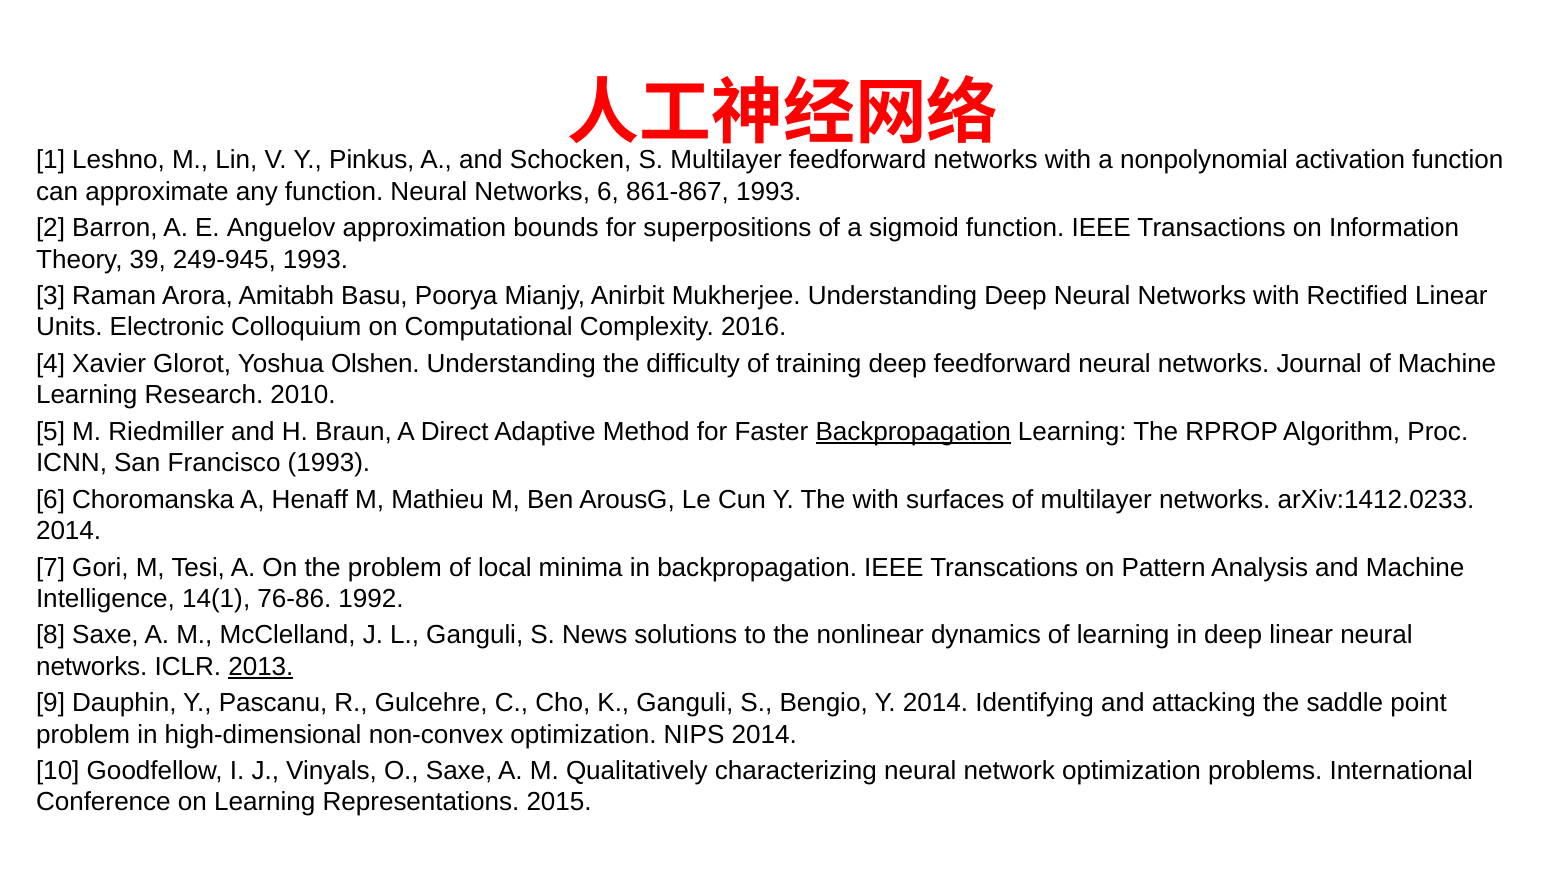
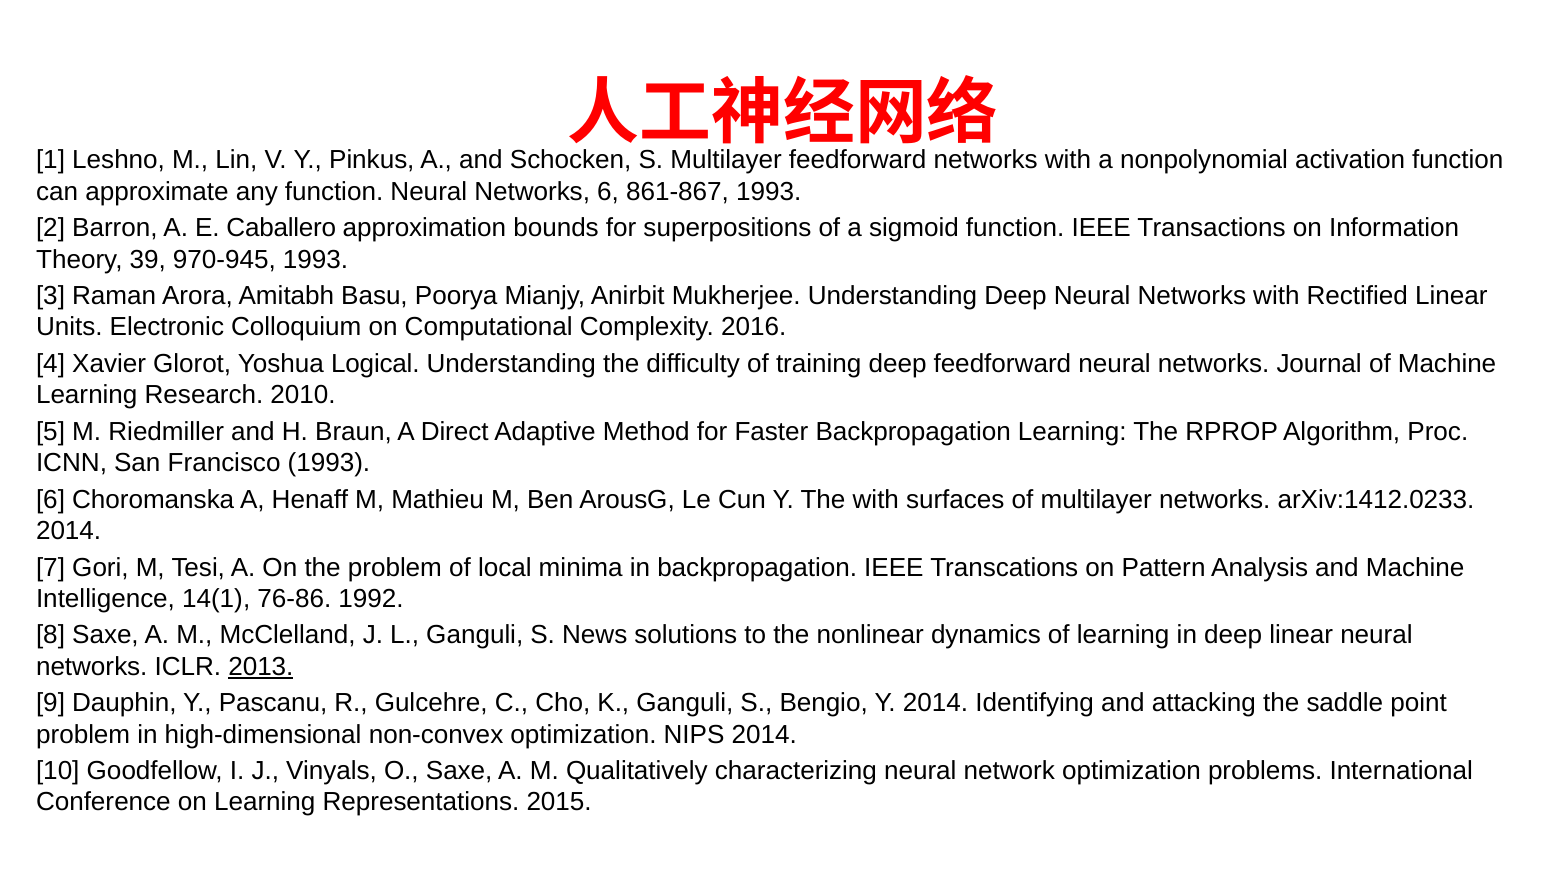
Anguelov: Anguelov -> Caballero
249-945: 249-945 -> 970-945
Olshen: Olshen -> Logical
Backpropagation at (913, 432) underline: present -> none
